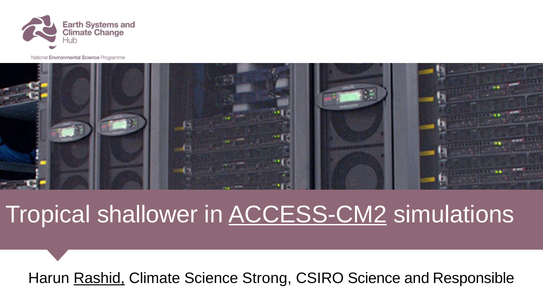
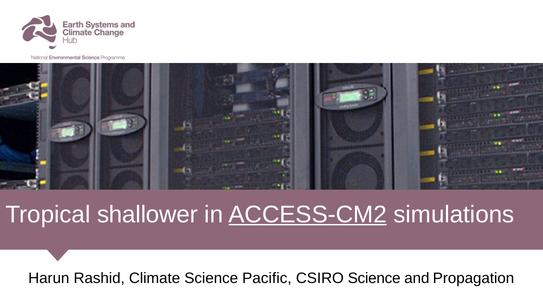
Rashid underline: present -> none
Strong: Strong -> Pacific
Responsible: Responsible -> Propagation
